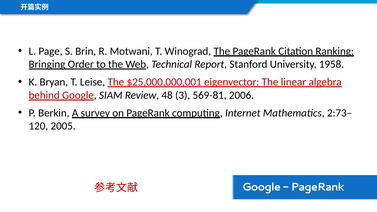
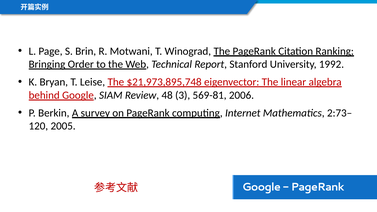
1958: 1958 -> 1992
$25,000,000,001: $25,000,000,001 -> $21,973,895,748
